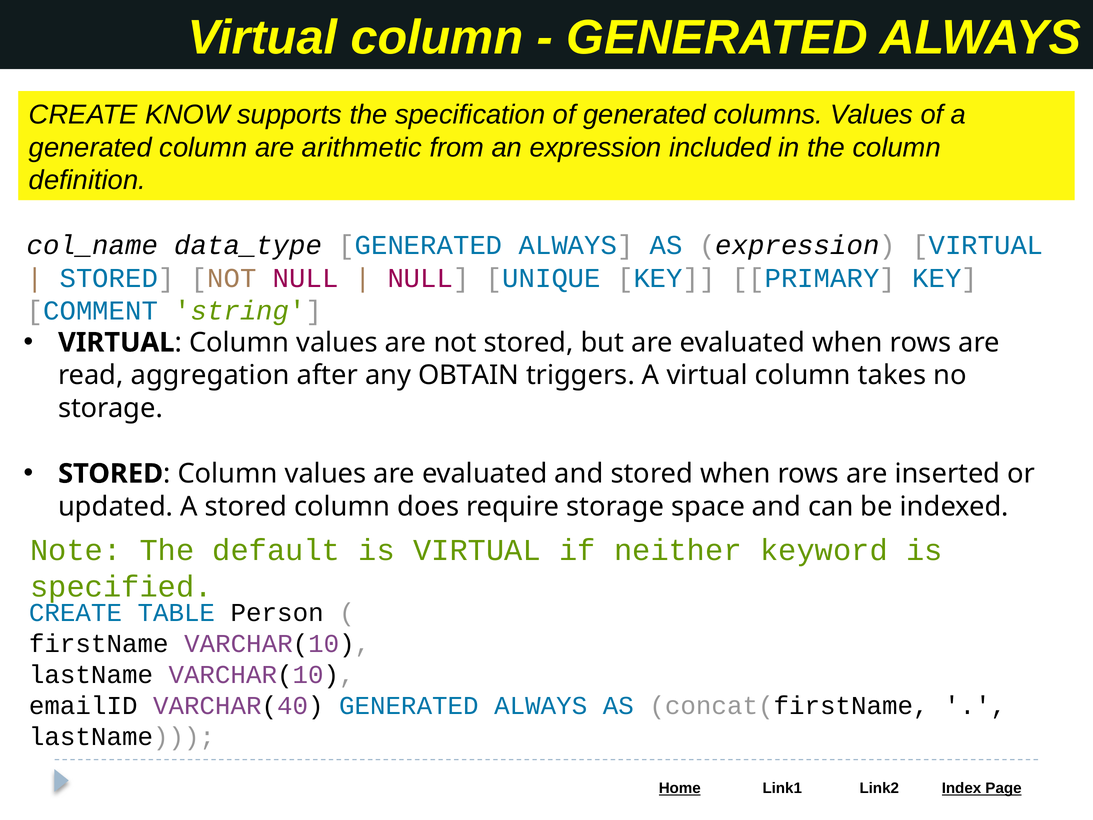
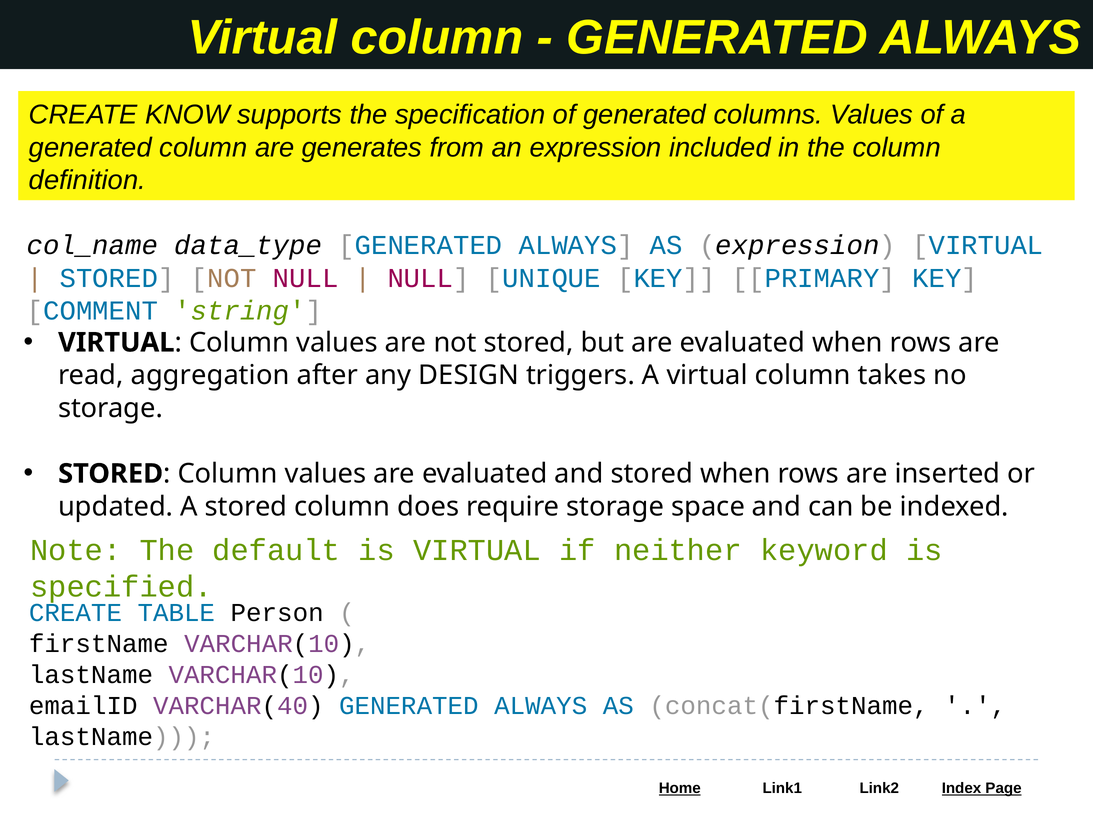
arithmetic: arithmetic -> generates
OBTAIN: OBTAIN -> DESIGN
